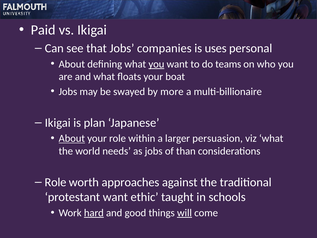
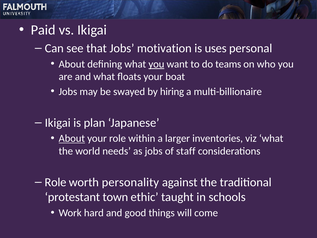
companies: companies -> motivation
more: more -> hiring
persuasion: persuasion -> inventories
than: than -> staff
approaches: approaches -> personality
protestant want: want -> town
hard underline: present -> none
will underline: present -> none
